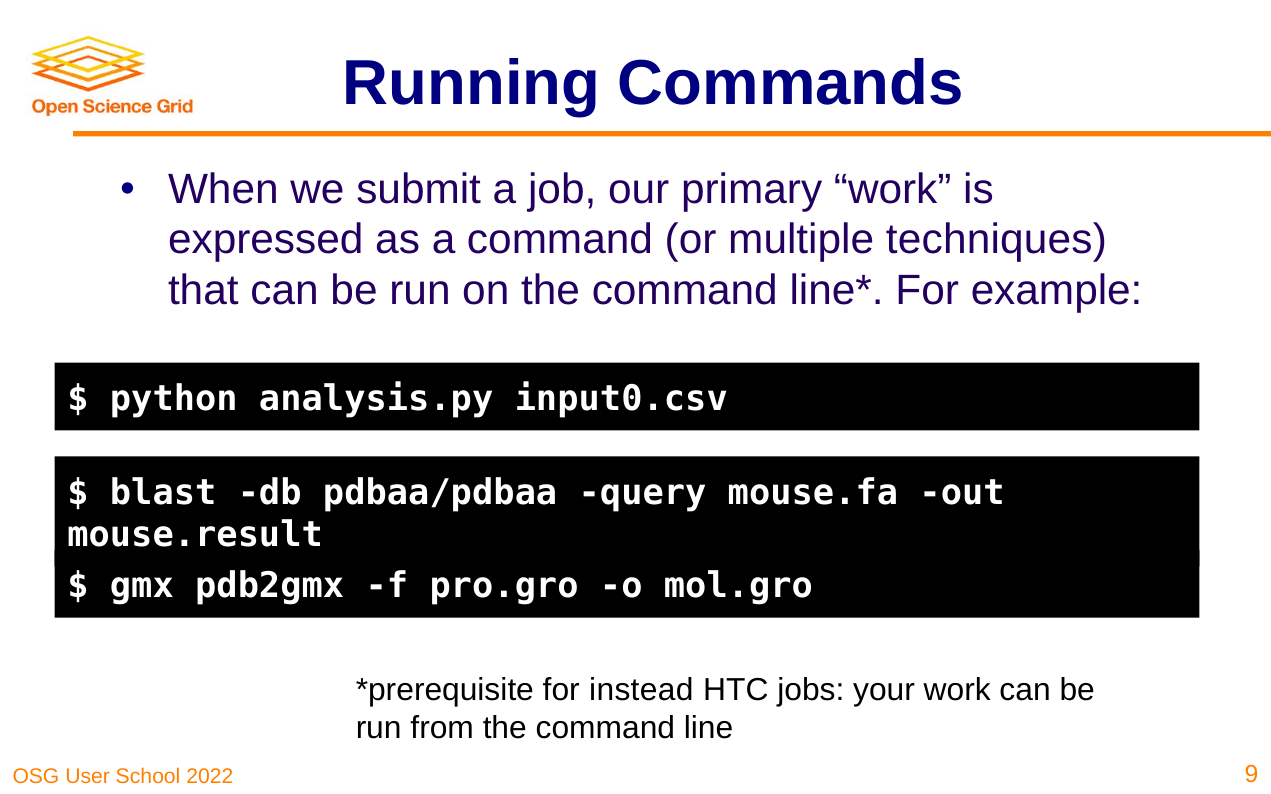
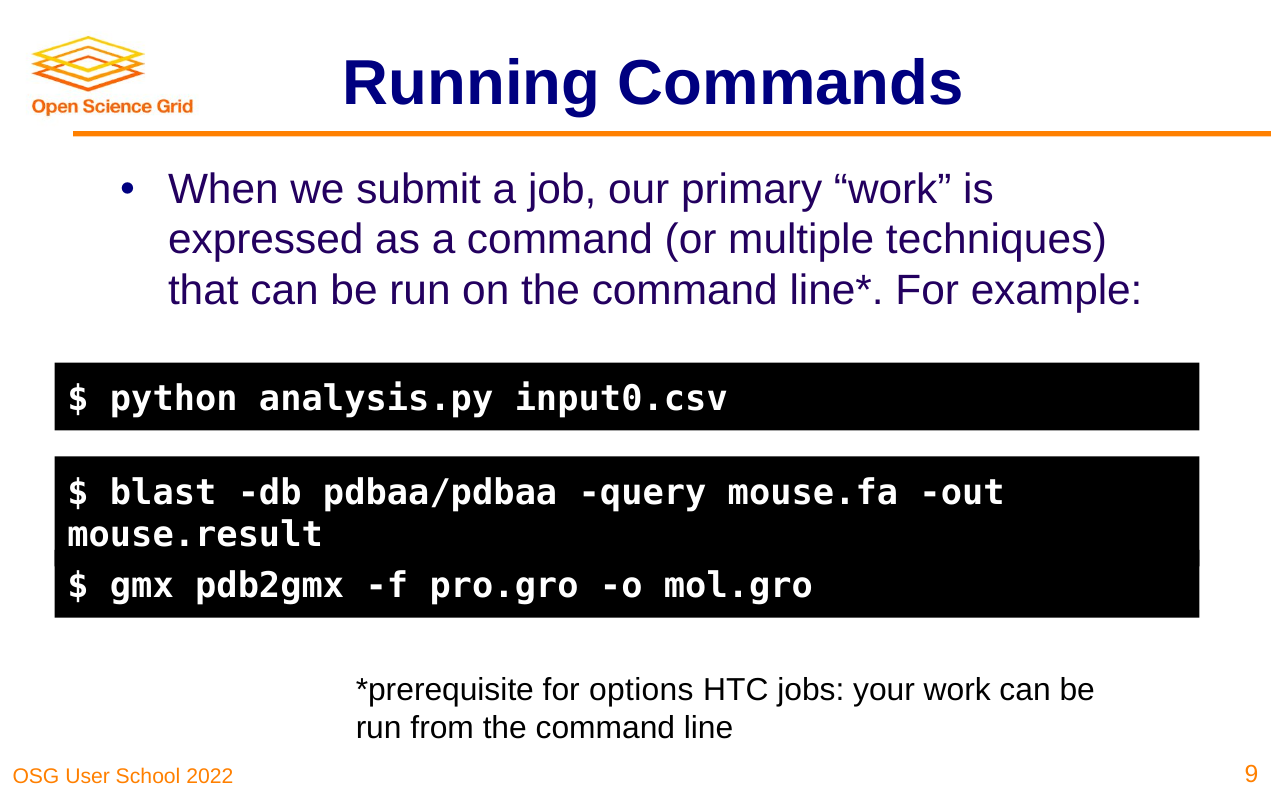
instead: instead -> options
